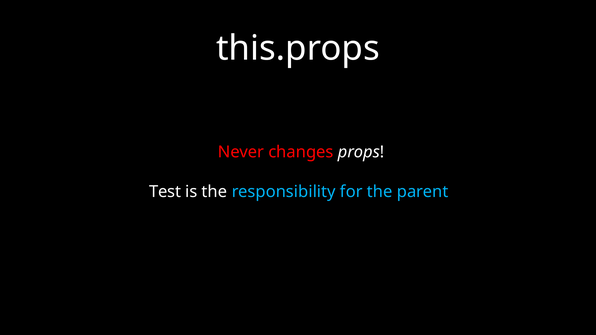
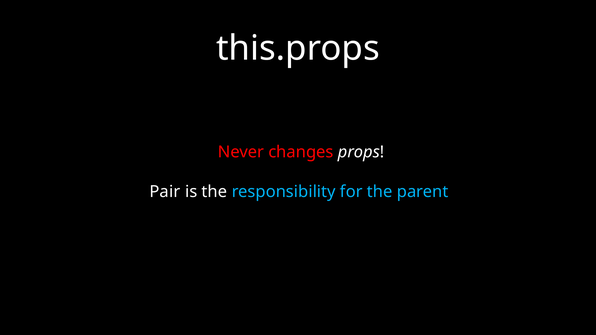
Test: Test -> Pair
